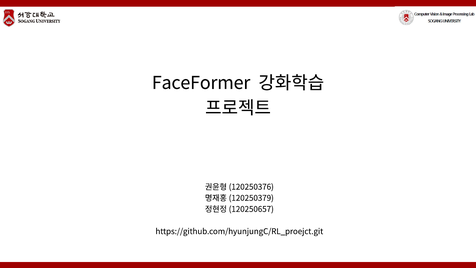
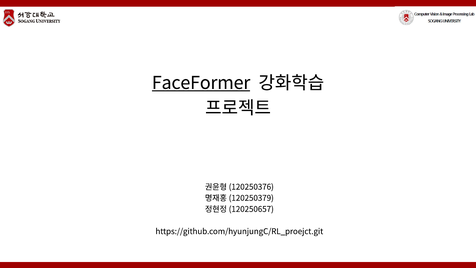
FaceFormer underline: none -> present
